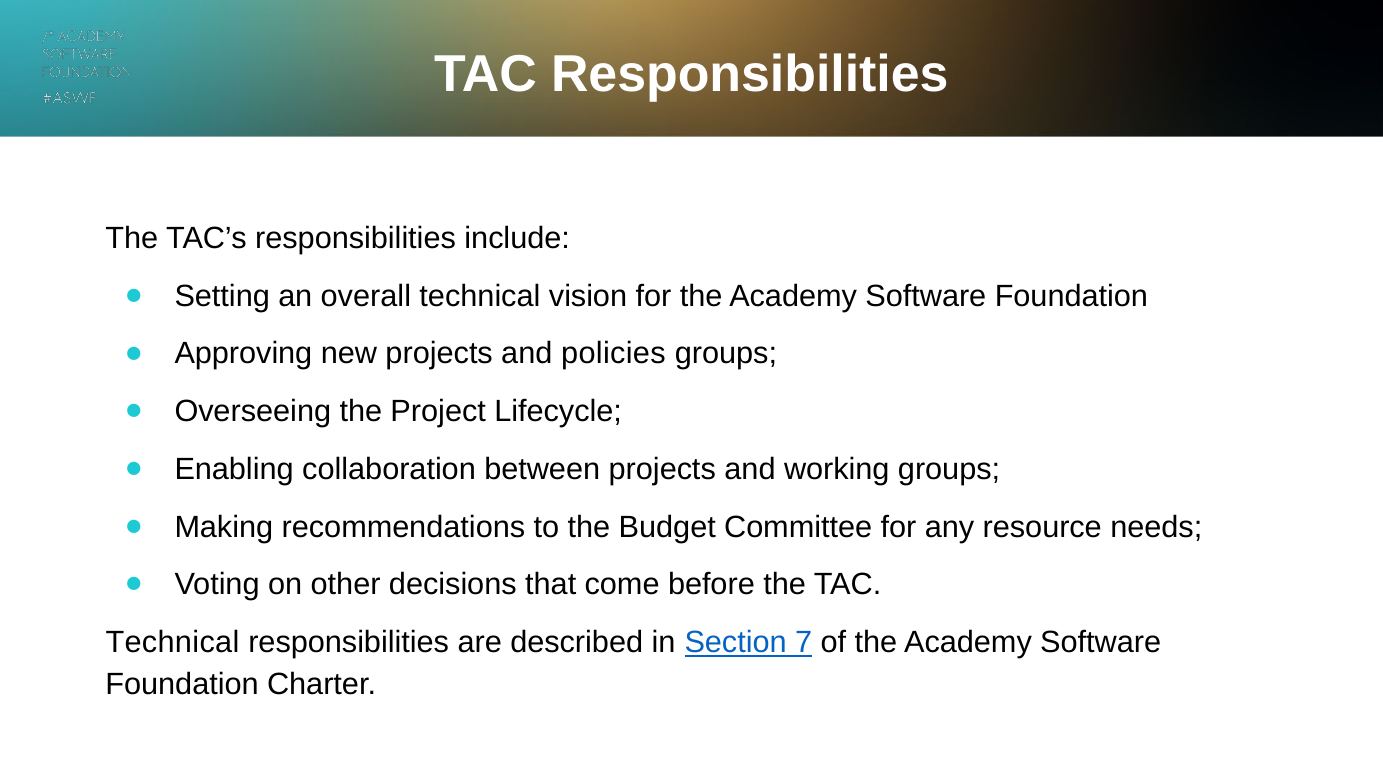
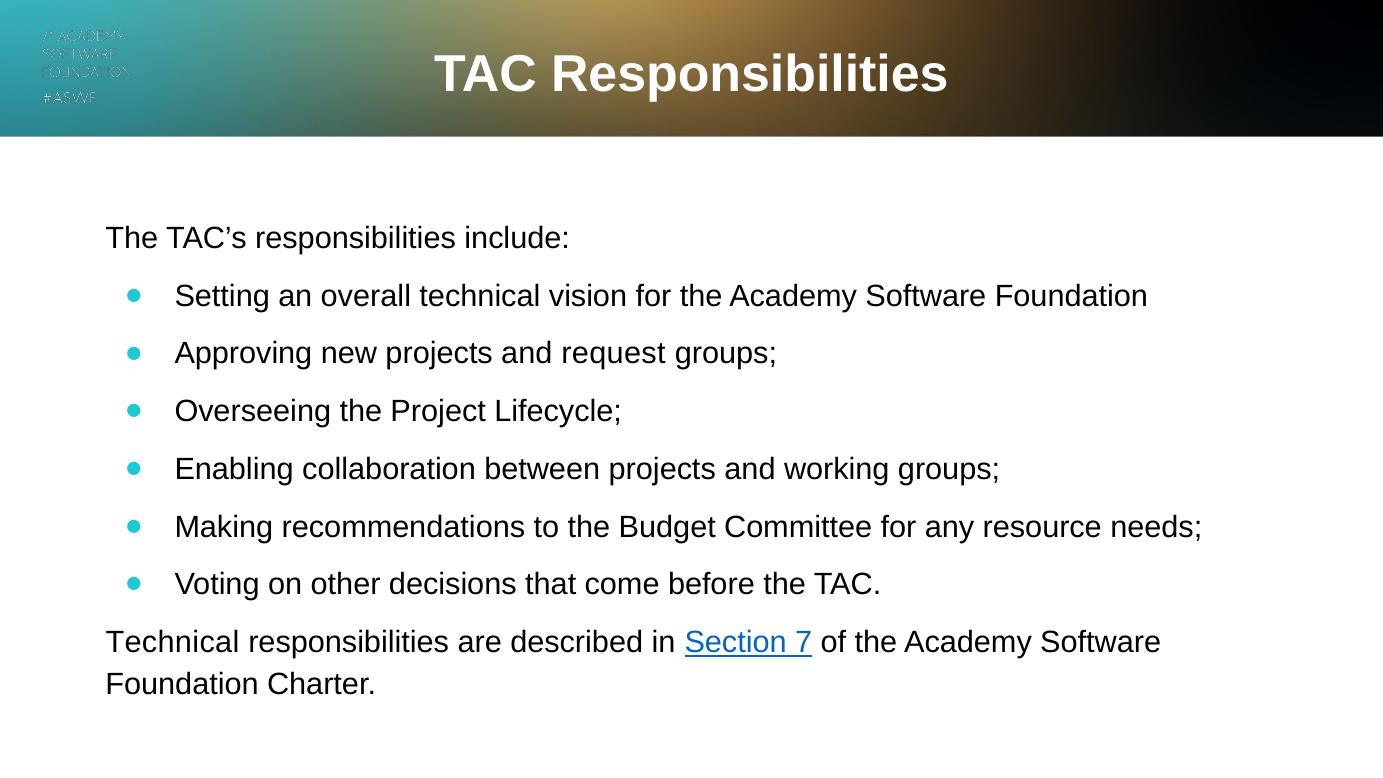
policies: policies -> request
